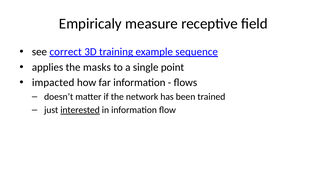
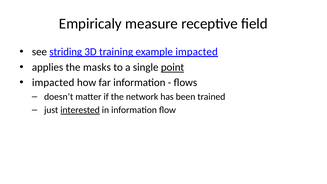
correct: correct -> striding
example sequence: sequence -> impacted
point underline: none -> present
